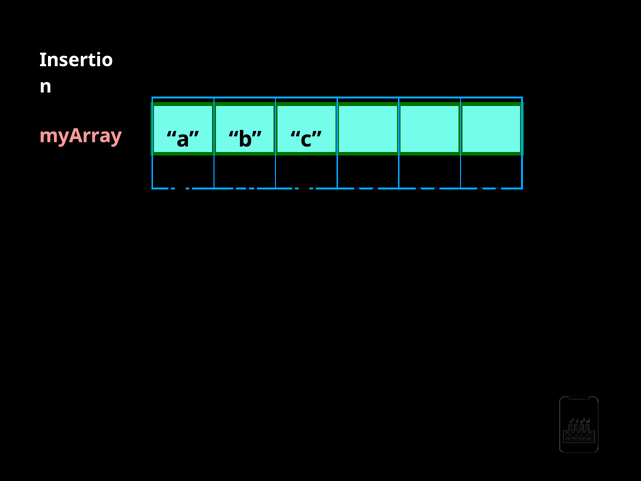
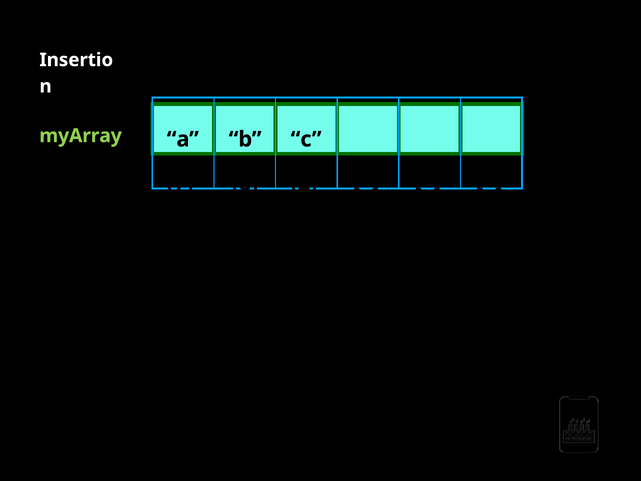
myArray colour: pink -> light green
2 at (180, 183): 2 -> 7
4 at (245, 183): 4 -> 8
